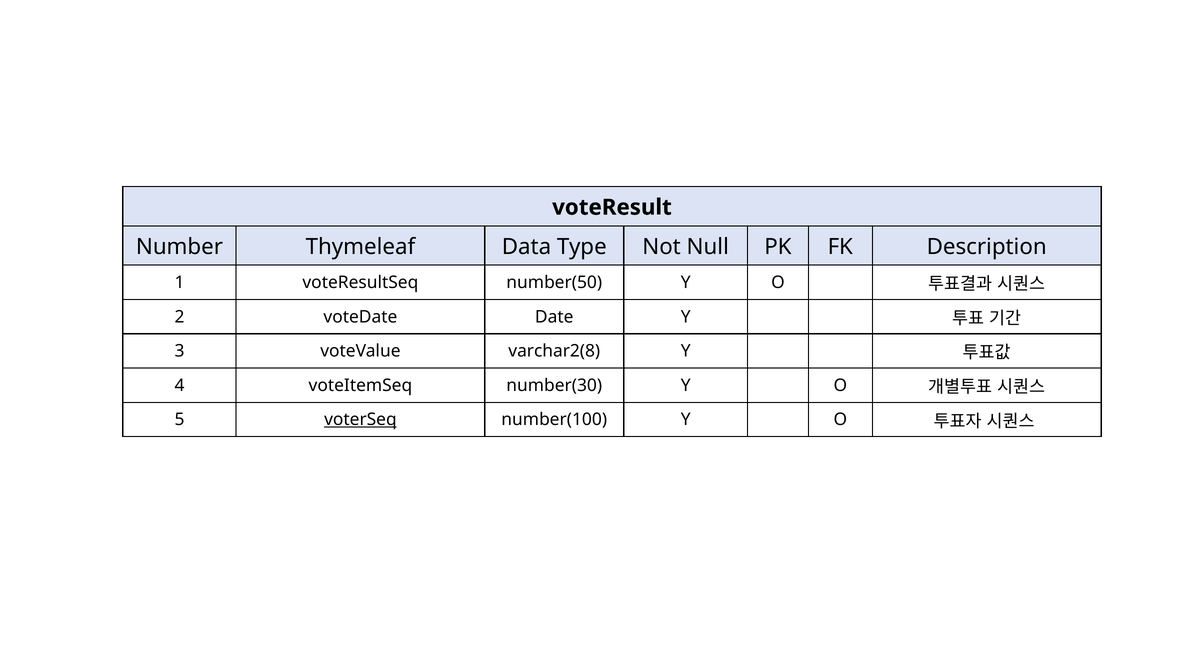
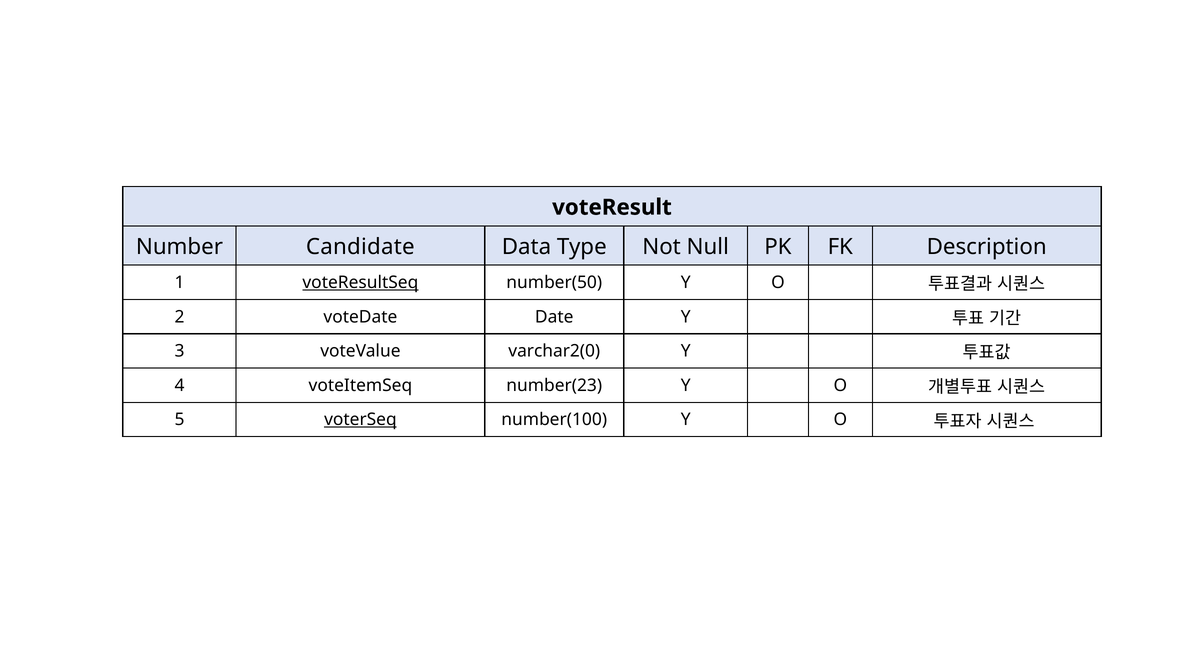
Thymeleaf: Thymeleaf -> Candidate
voteResultSeq underline: none -> present
varchar2(8: varchar2(8 -> varchar2(0
number(30: number(30 -> number(23
